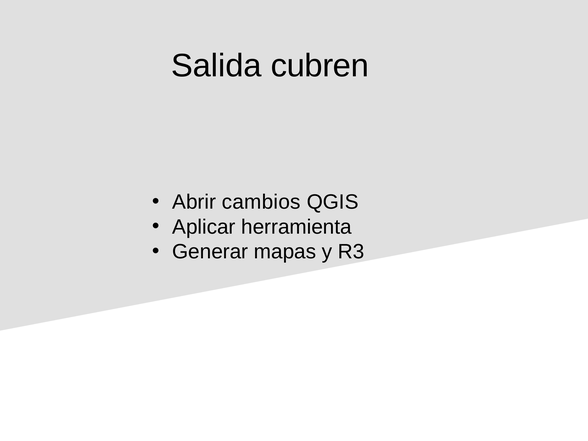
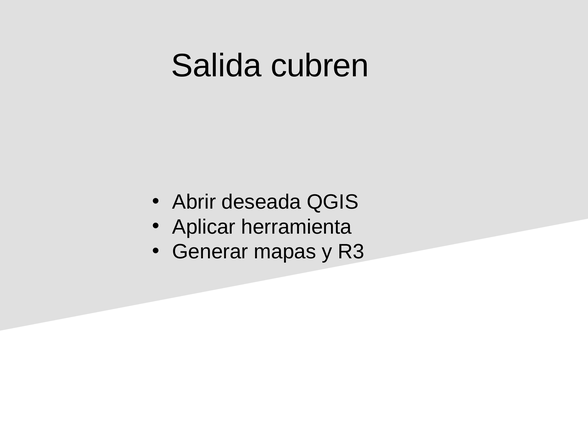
cambios: cambios -> deseada
